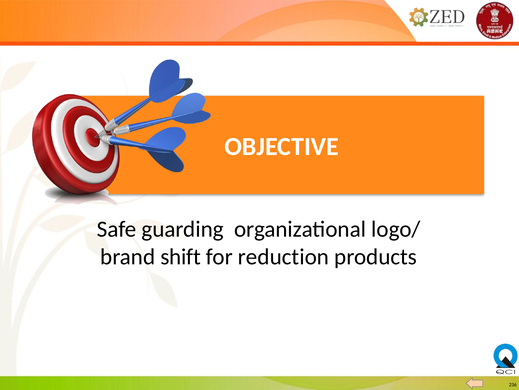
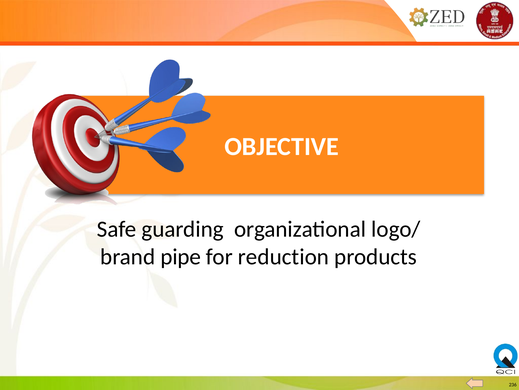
shift: shift -> pipe
